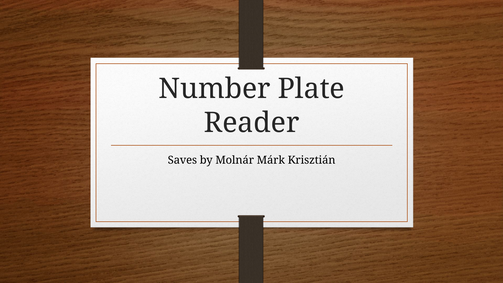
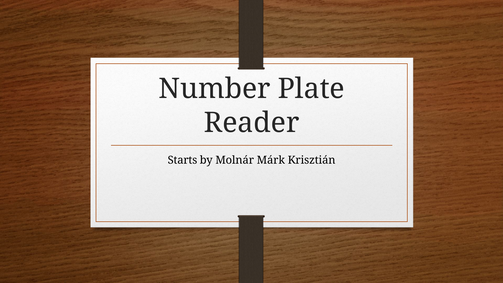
Saves: Saves -> Starts
